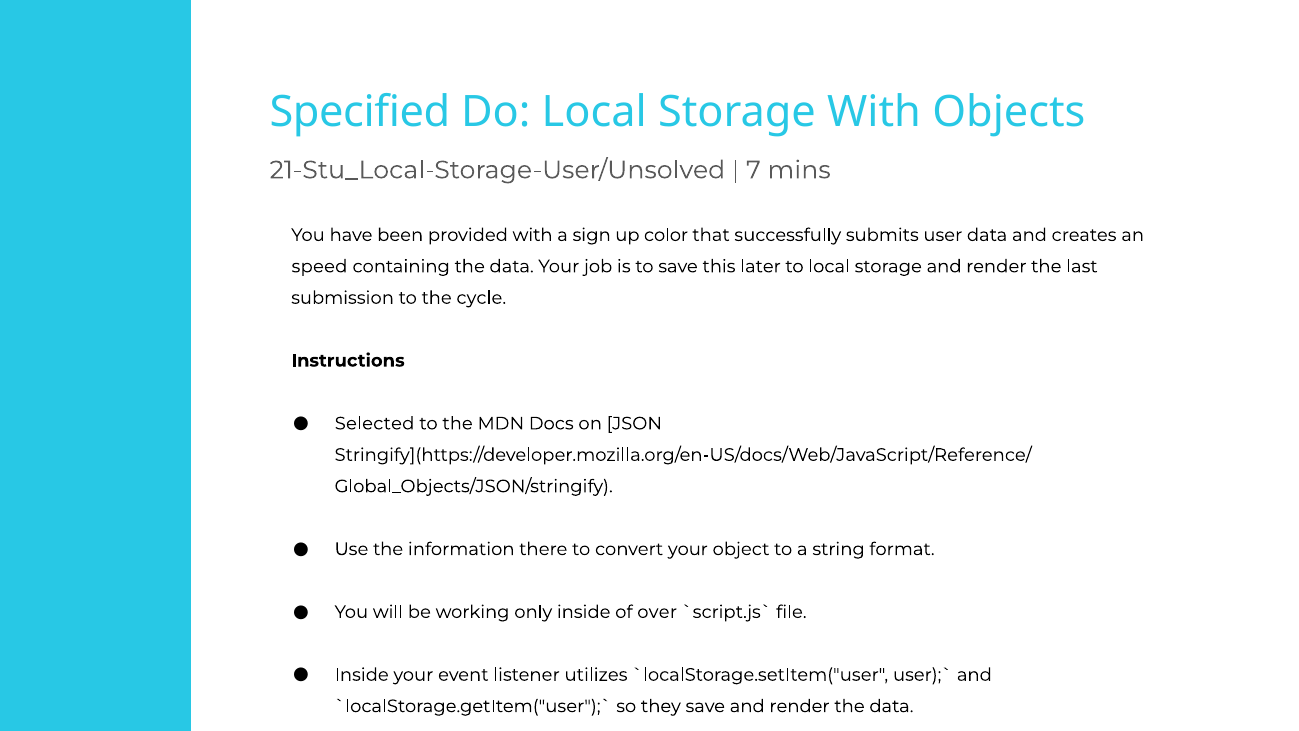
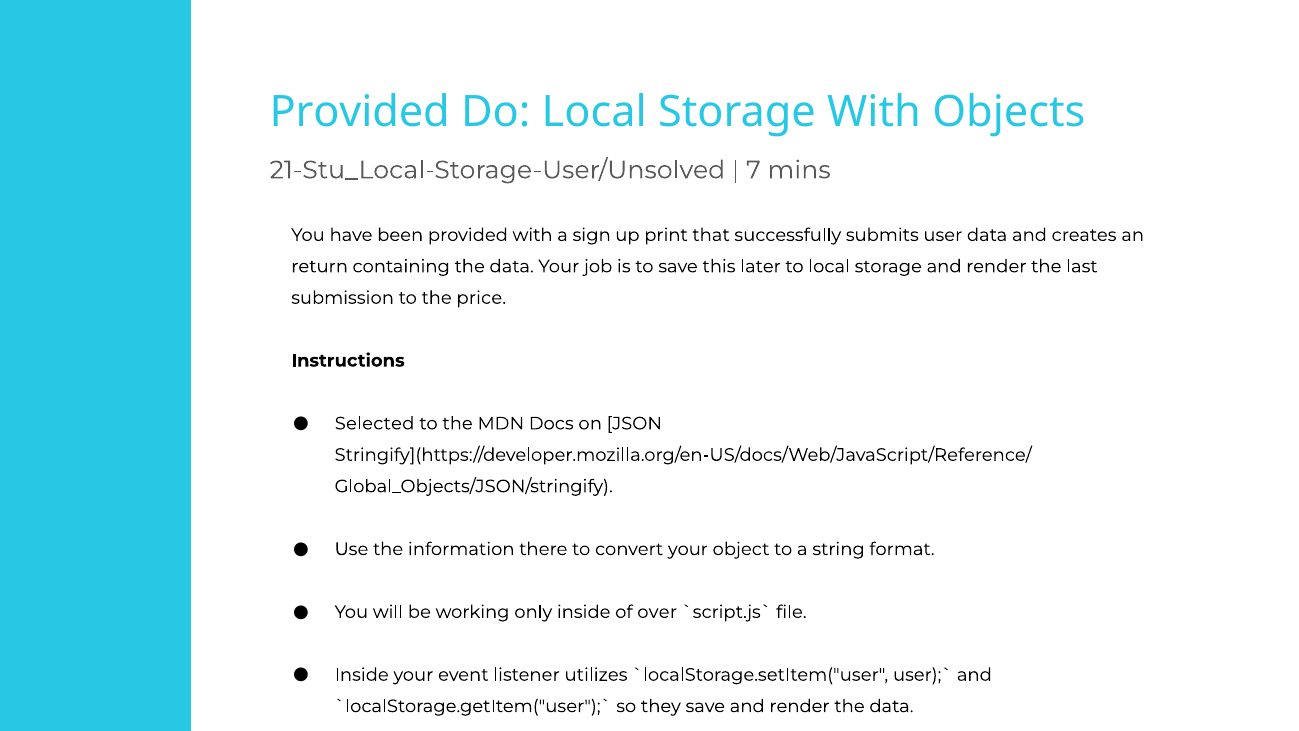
Specified at (360, 112): Specified -> Provided
color: color -> print
speed: speed -> return
cycle: cycle -> price
